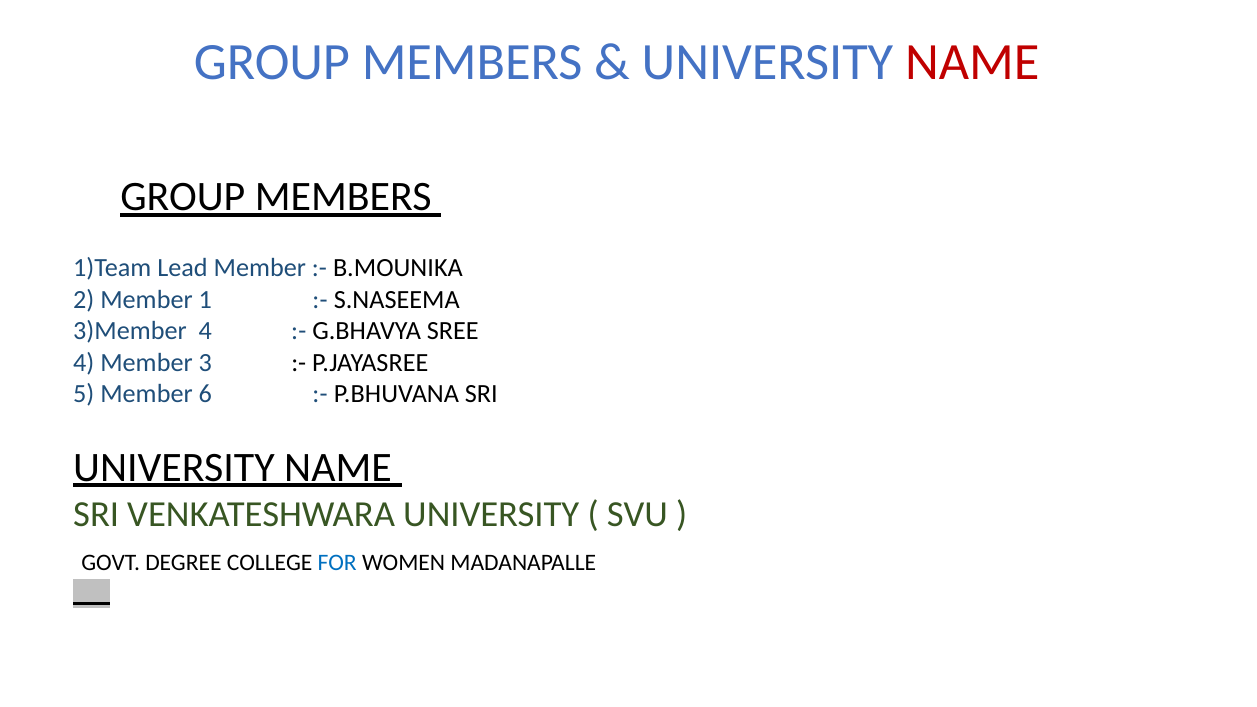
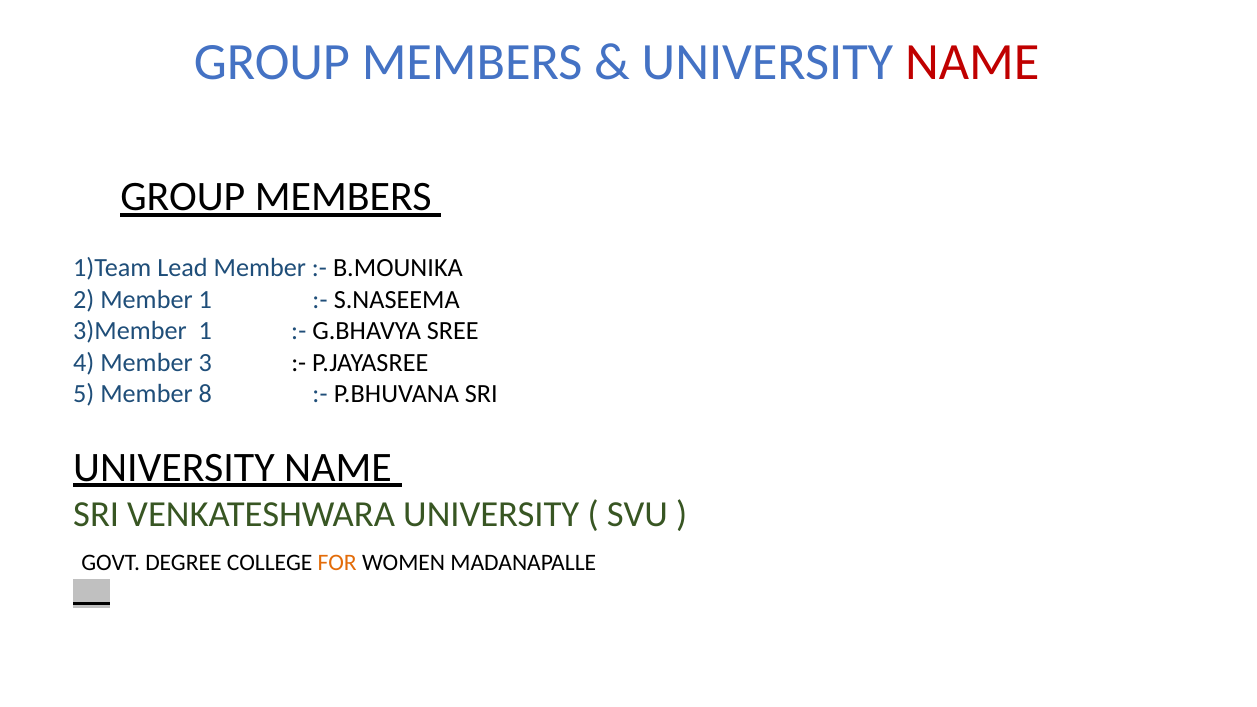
3)Member 4: 4 -> 1
6: 6 -> 8
FOR colour: blue -> orange
